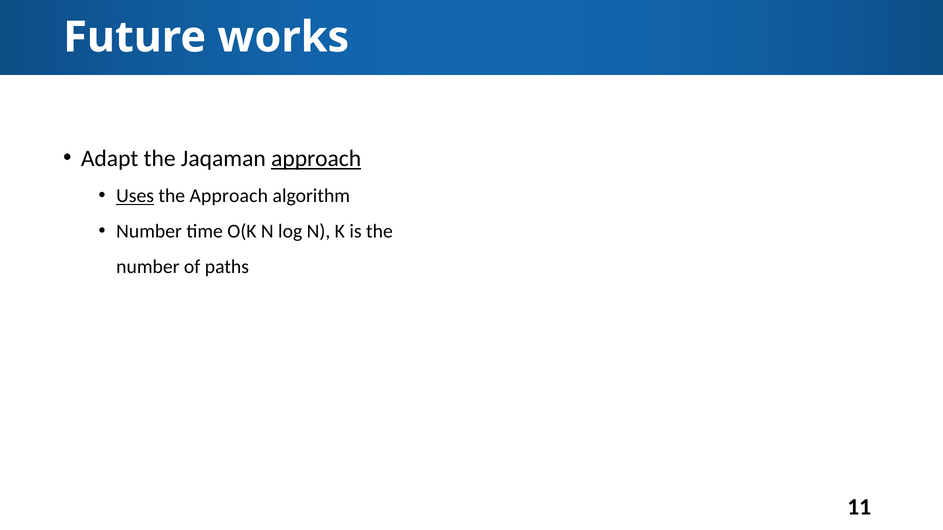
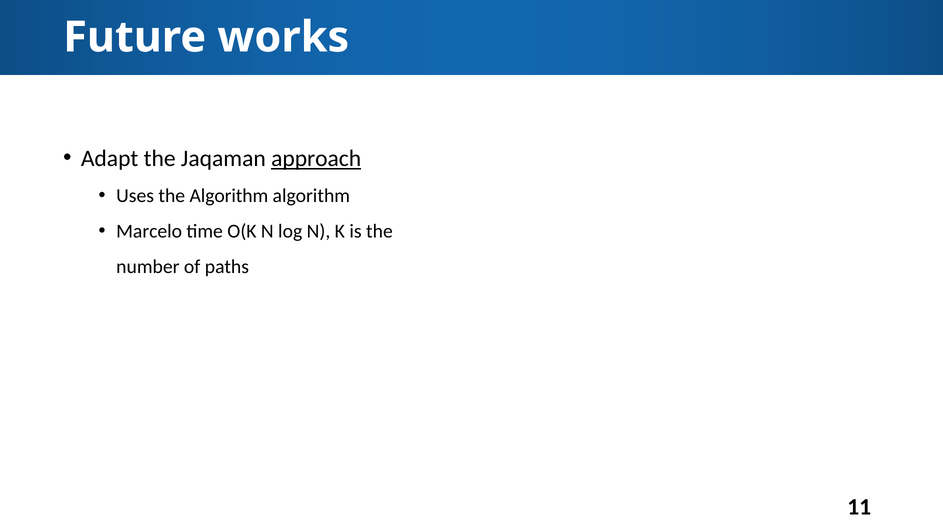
Uses underline: present -> none
the Approach: Approach -> Algorithm
Number at (149, 232): Number -> Marcelo
